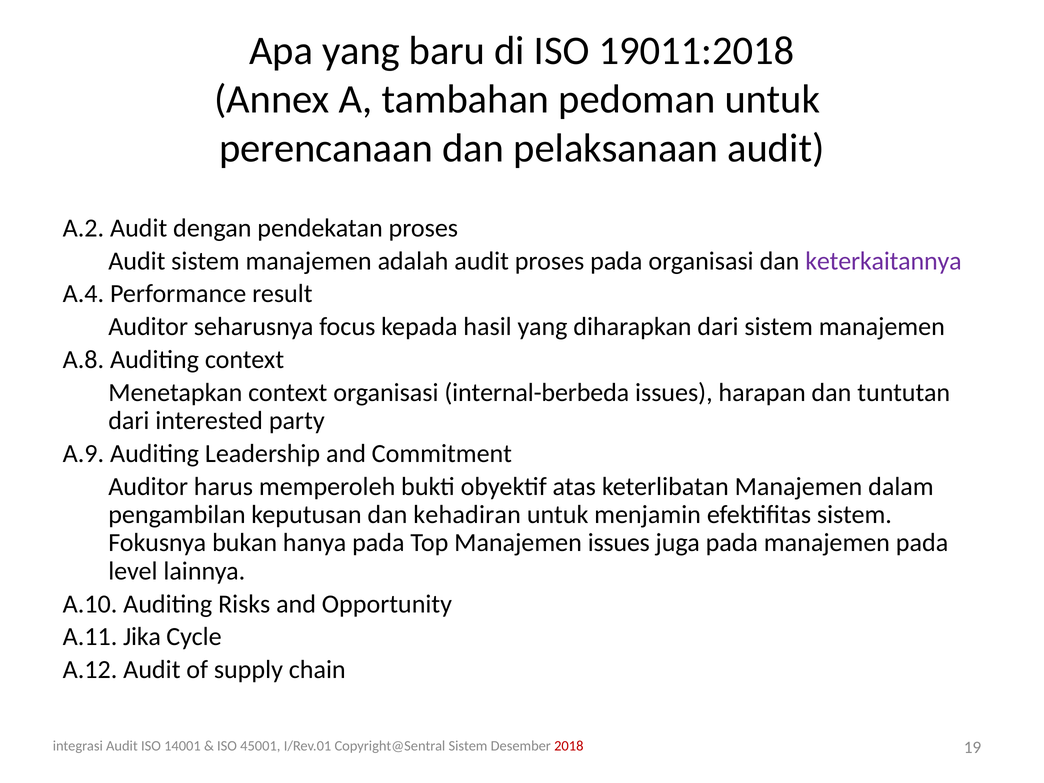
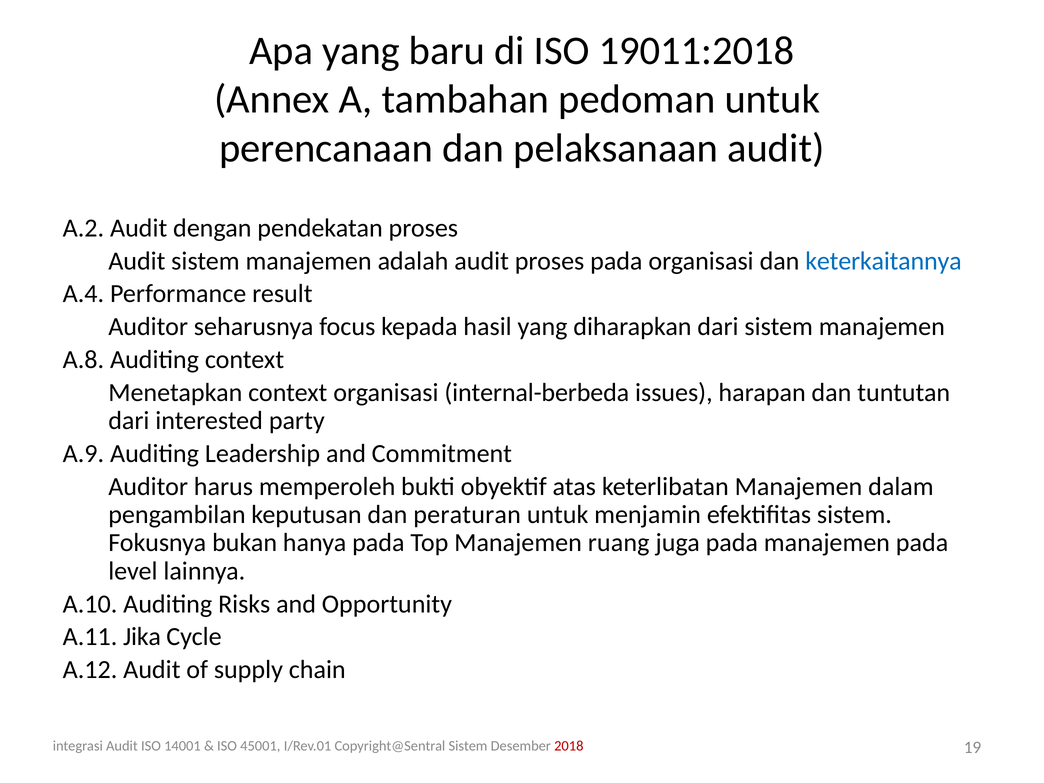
keterkaitannya colour: purple -> blue
kehadiran: kehadiran -> peraturan
Manajemen issues: issues -> ruang
